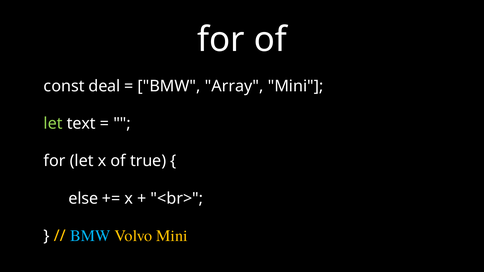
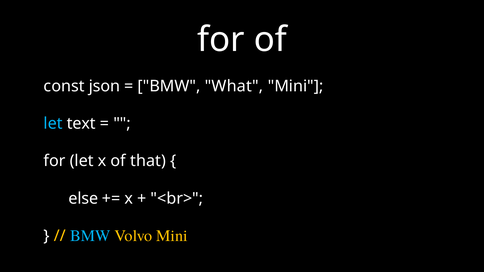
deal: deal -> json
Array: Array -> What
let at (53, 124) colour: light green -> light blue
true: true -> that
